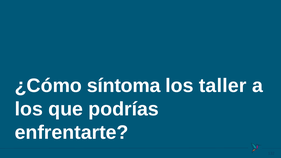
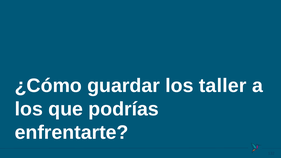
síntoma: síntoma -> guardar
